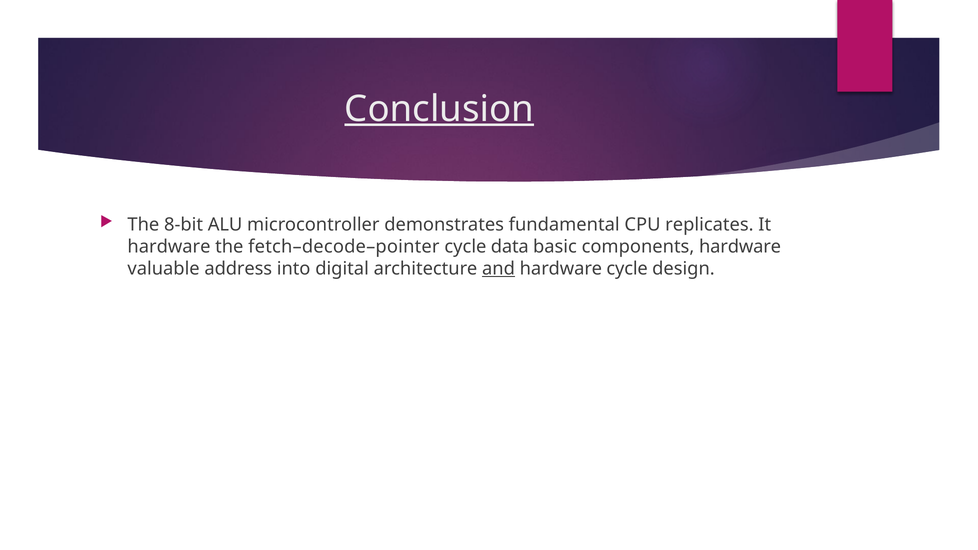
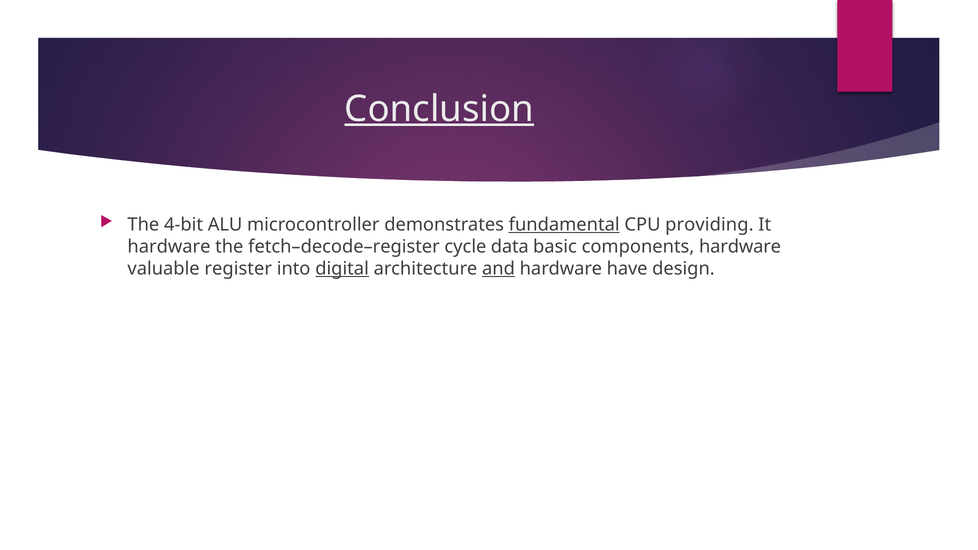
8-bit: 8-bit -> 4-bit
fundamental underline: none -> present
replicates: replicates -> providing
fetch–decode–pointer: fetch–decode–pointer -> fetch–decode–register
address: address -> register
digital underline: none -> present
hardware cycle: cycle -> have
